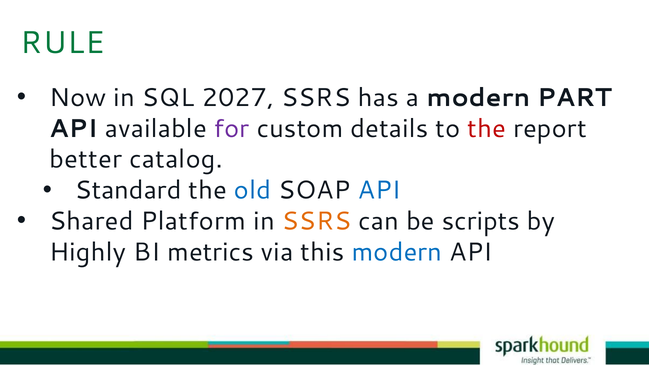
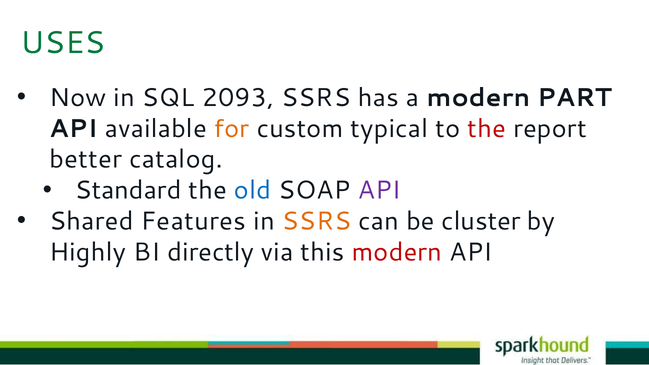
RULE: RULE -> USES
2027: 2027 -> 2093
for colour: purple -> orange
details: details -> typical
API at (379, 190) colour: blue -> purple
Platform: Platform -> Features
scripts: scripts -> cluster
metrics: metrics -> directly
modern at (397, 252) colour: blue -> red
